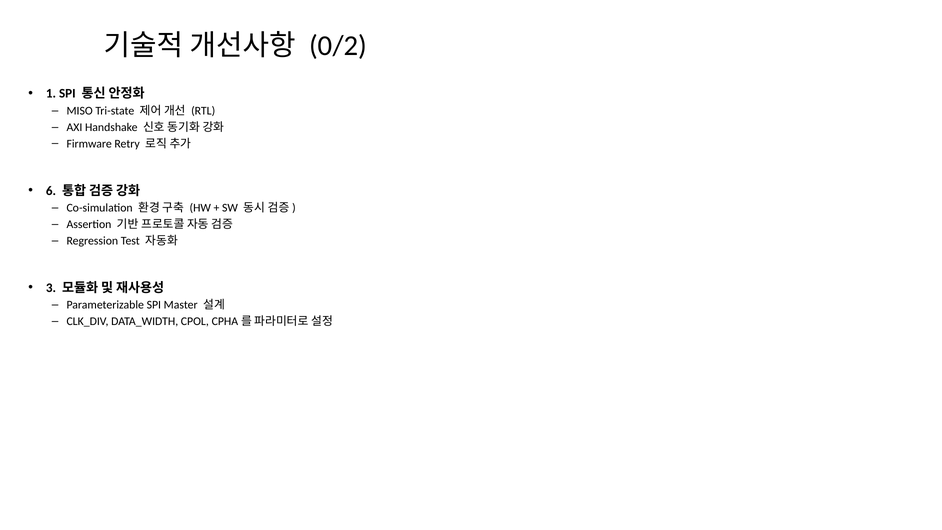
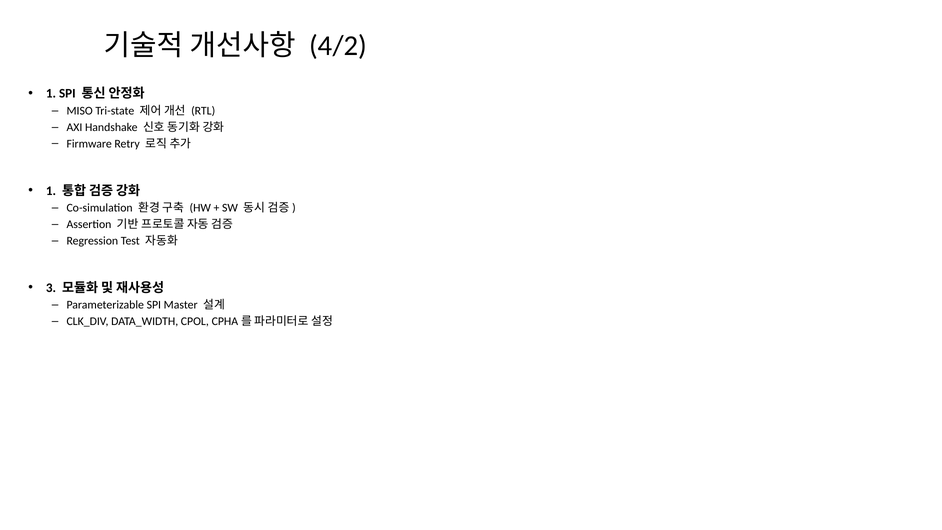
0/2: 0/2 -> 4/2
6 at (51, 191): 6 -> 1
